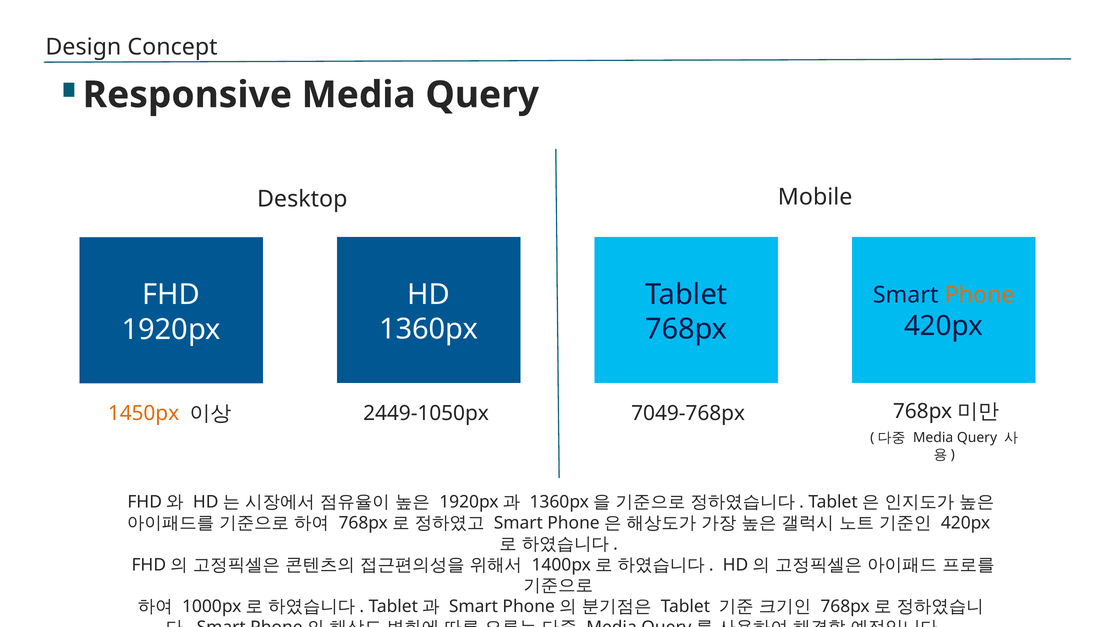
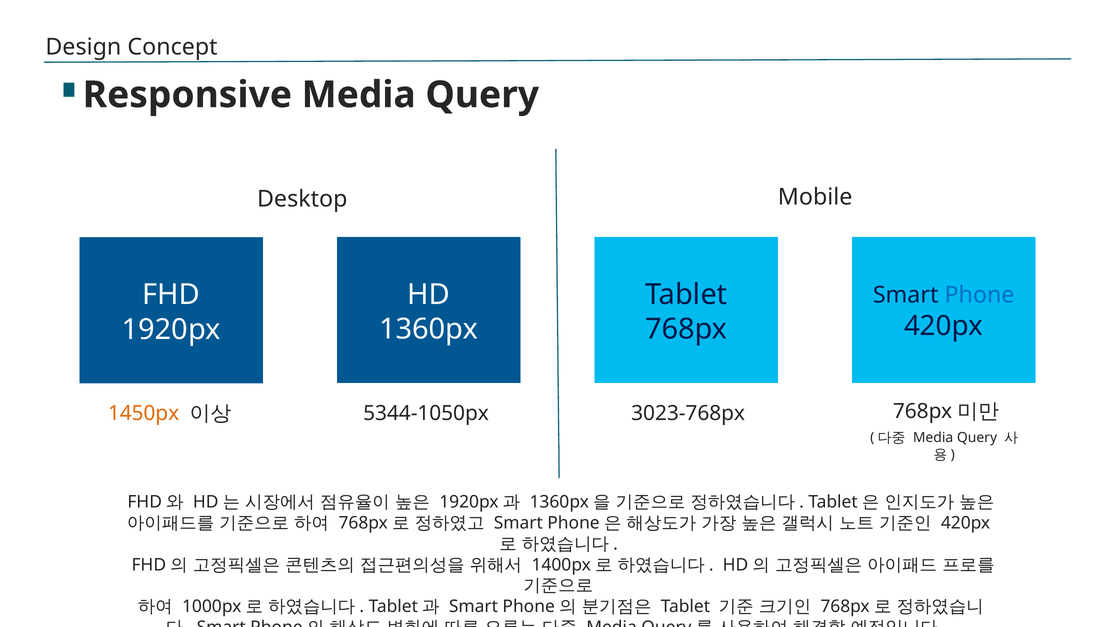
Phone at (979, 295) colour: orange -> blue
2449-1050px: 2449-1050px -> 5344-1050px
7049-768px: 7049-768px -> 3023-768px
